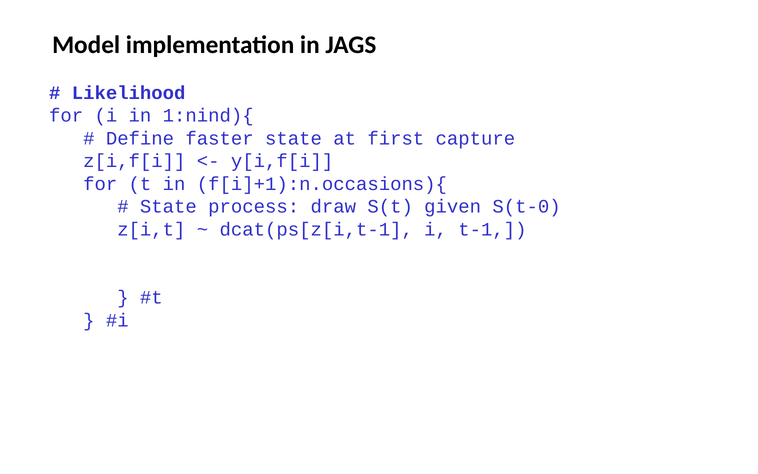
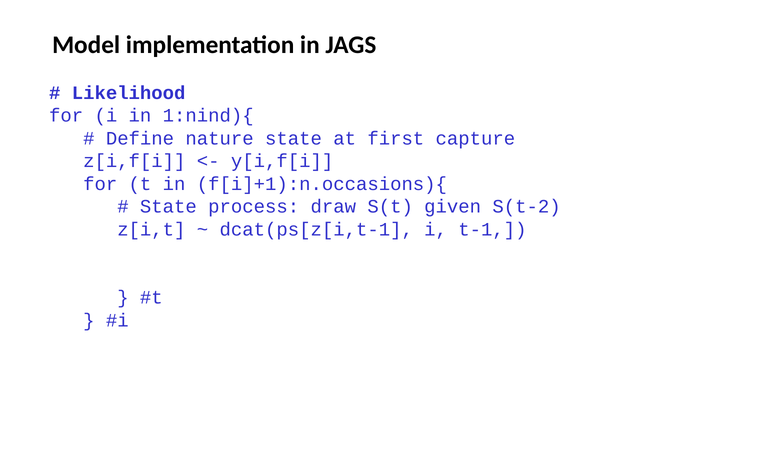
faster: faster -> nature
S(t-0: S(t-0 -> S(t-2
